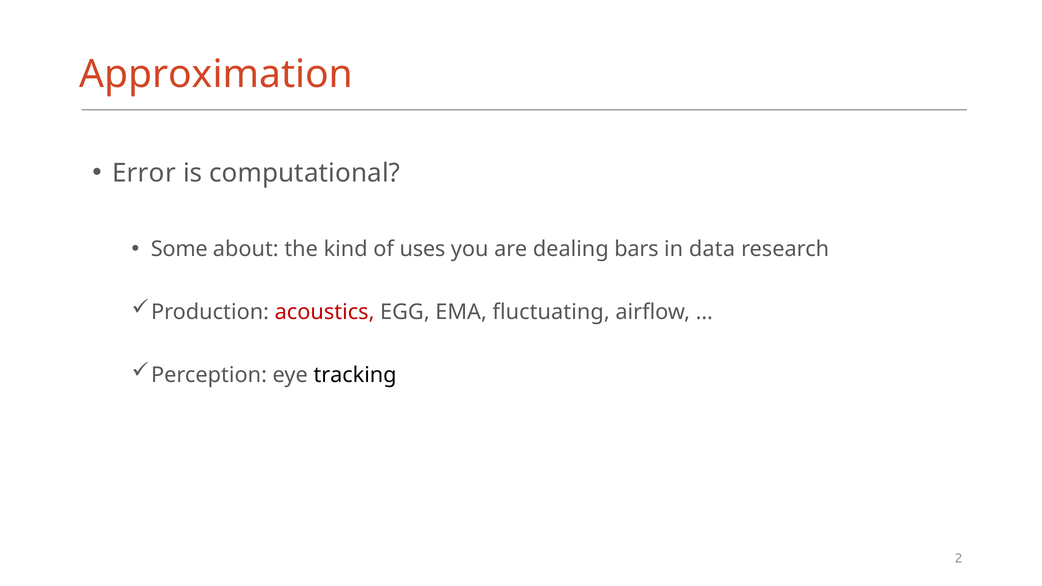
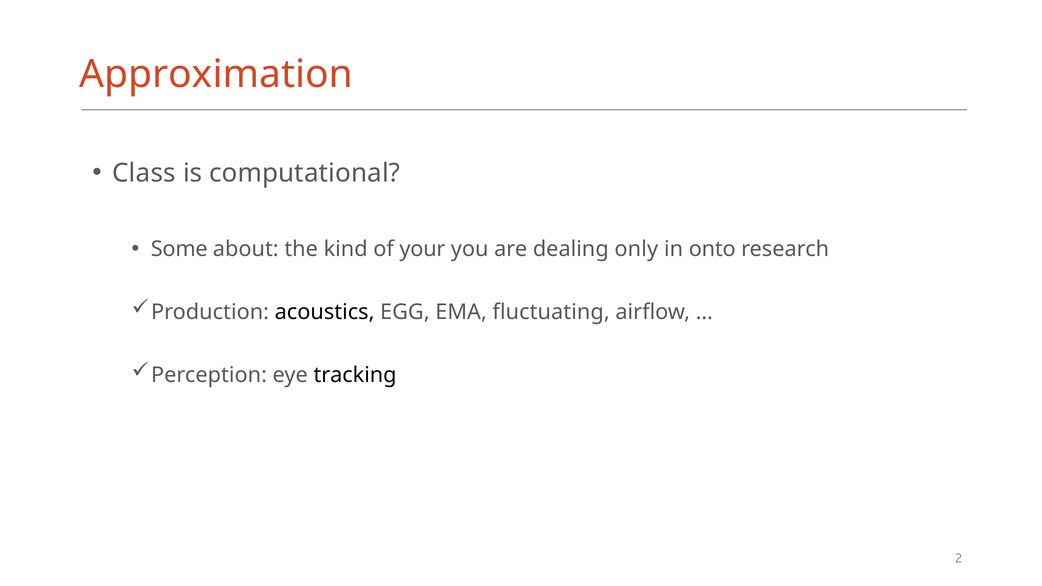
Error: Error -> Class
uses: uses -> your
bars: bars -> only
data: data -> onto
acoustics colour: red -> black
